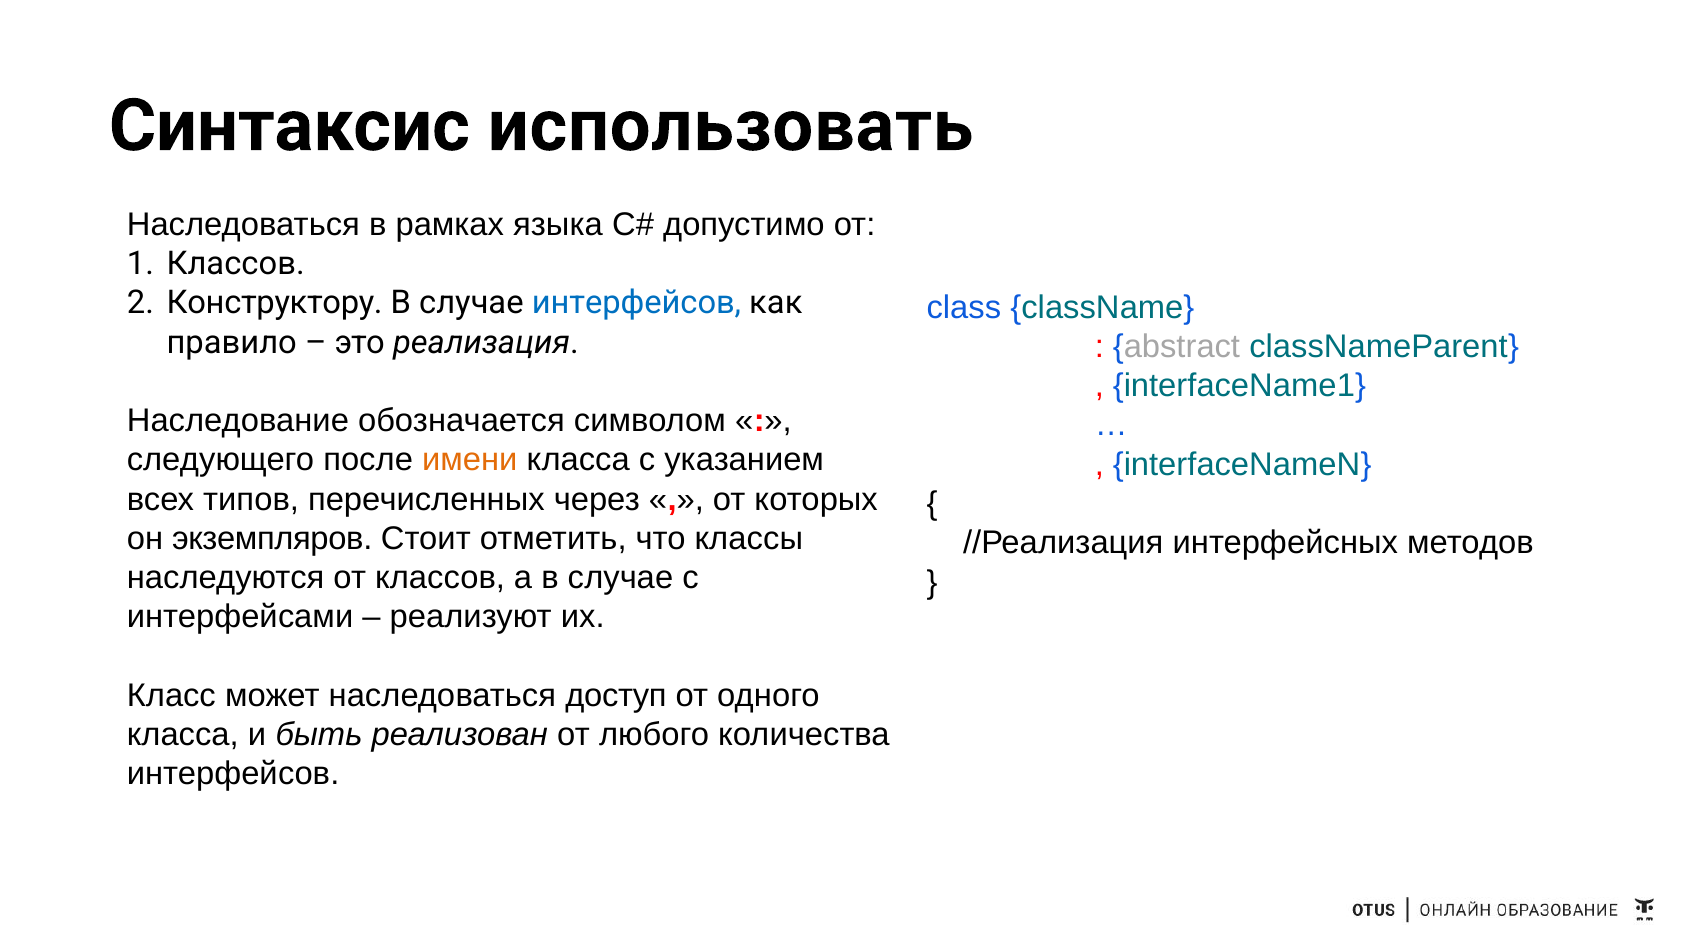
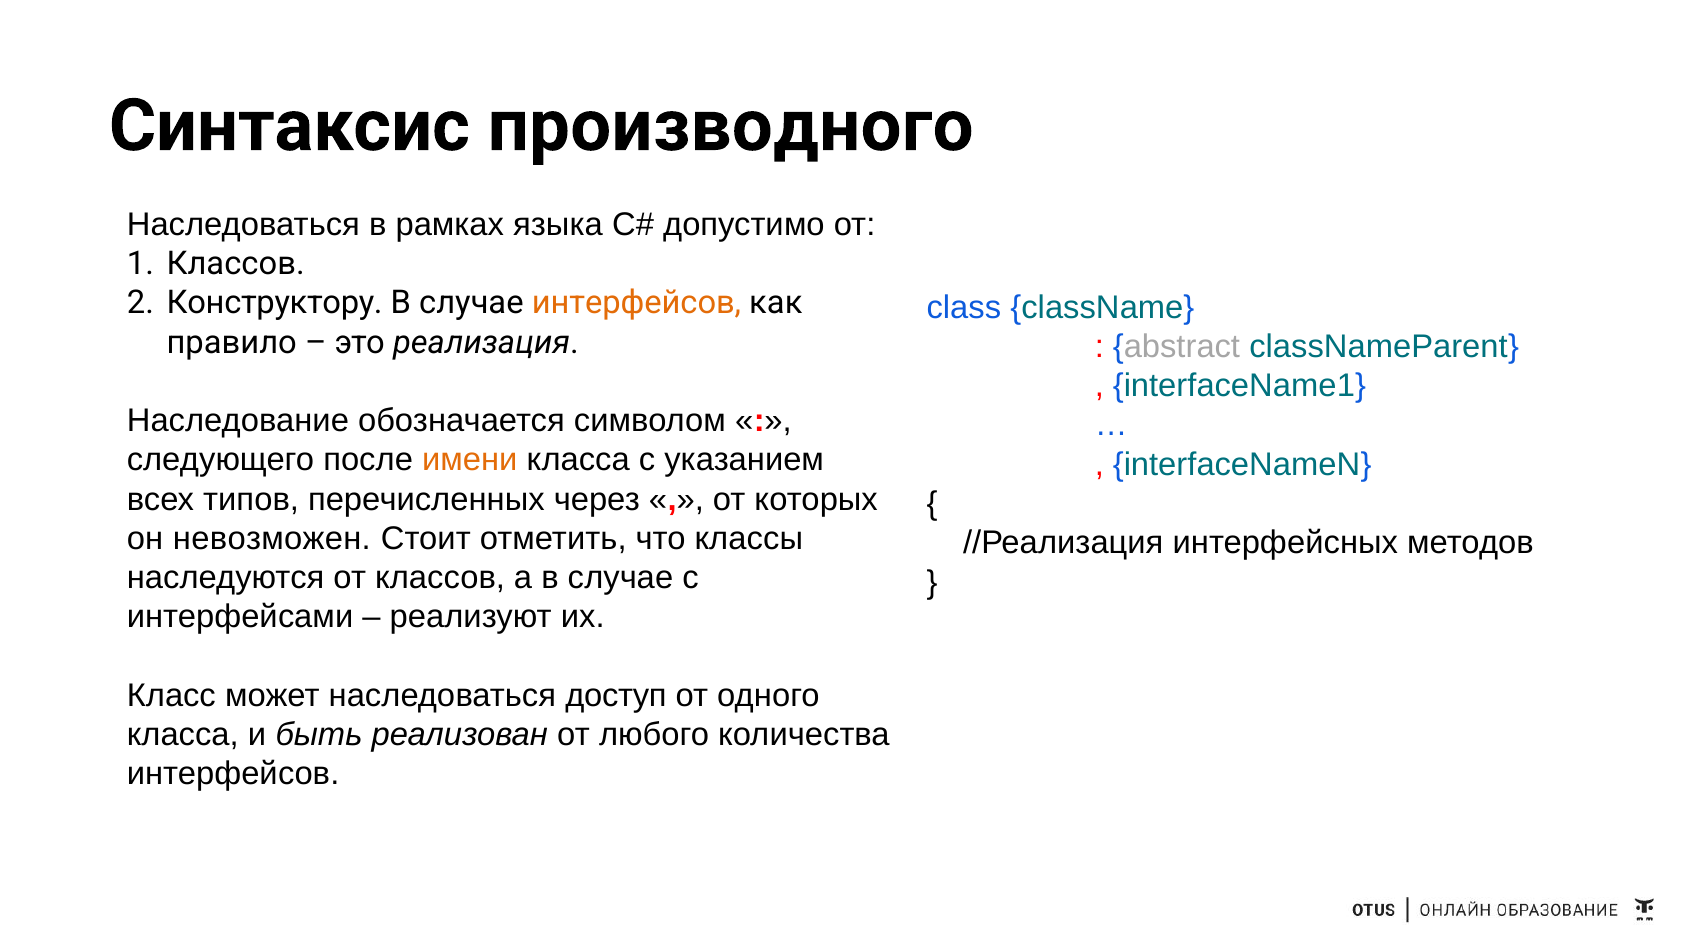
использовать: использовать -> производного
интерфейсов at (637, 303) colour: blue -> orange
экземпляров: экземпляров -> невозможен
